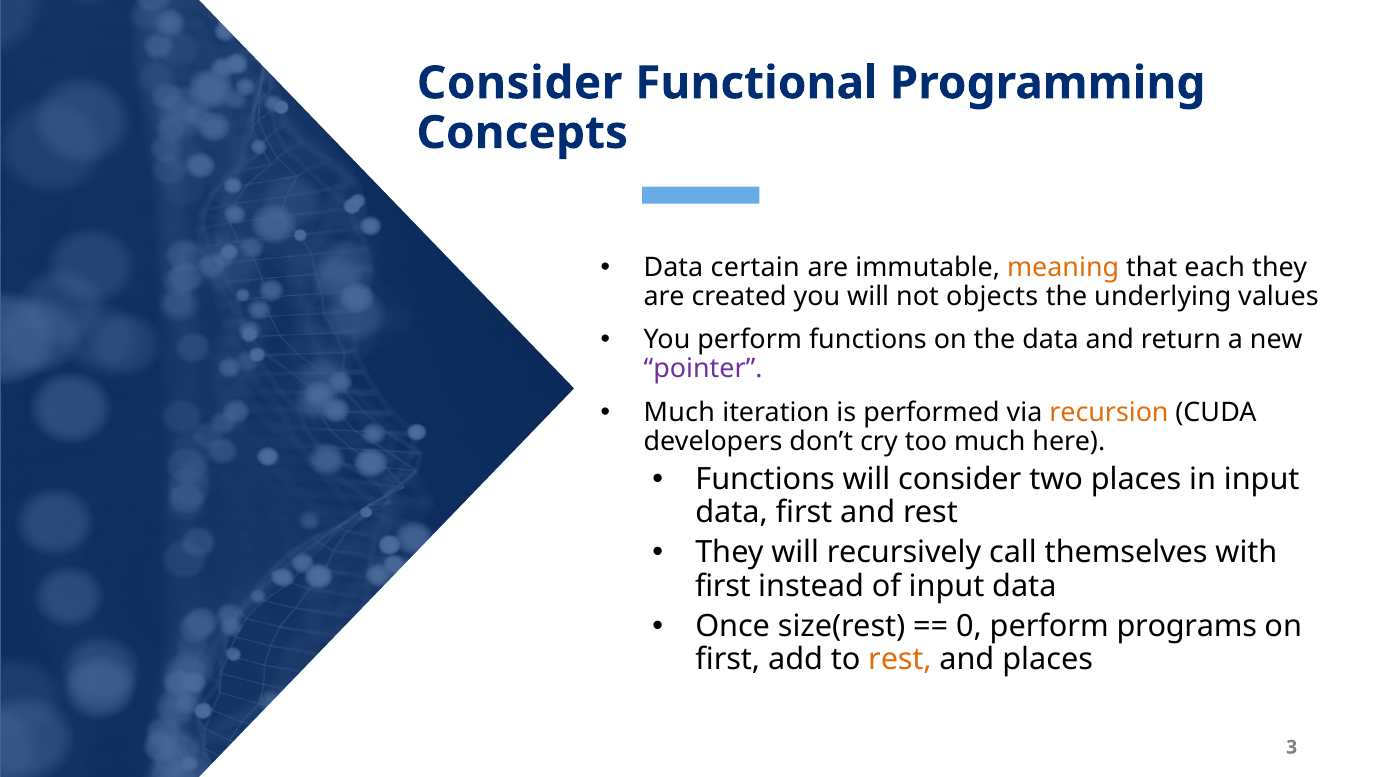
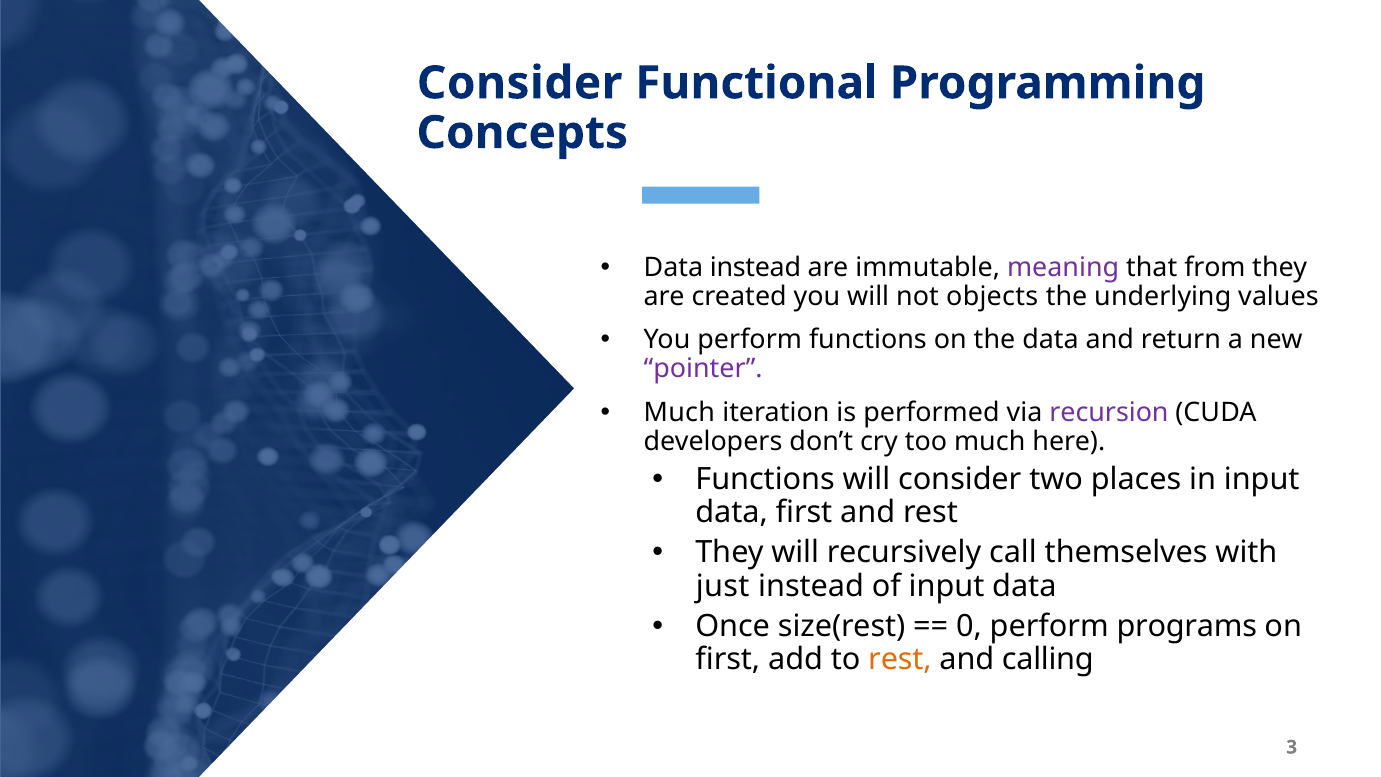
Data certain: certain -> instead
meaning colour: orange -> purple
each: each -> from
recursion colour: orange -> purple
first at (723, 586): first -> just
and places: places -> calling
